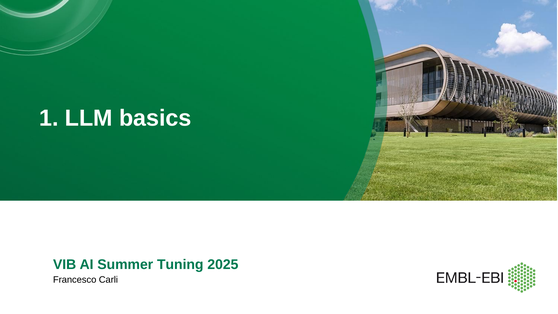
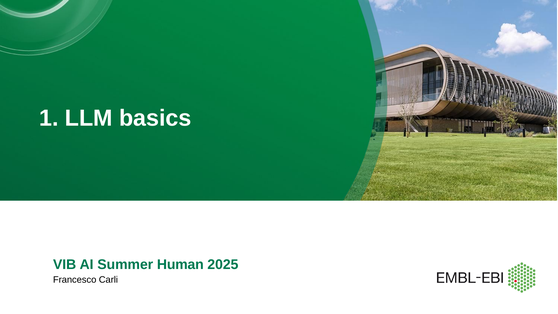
Tuning: Tuning -> Human
